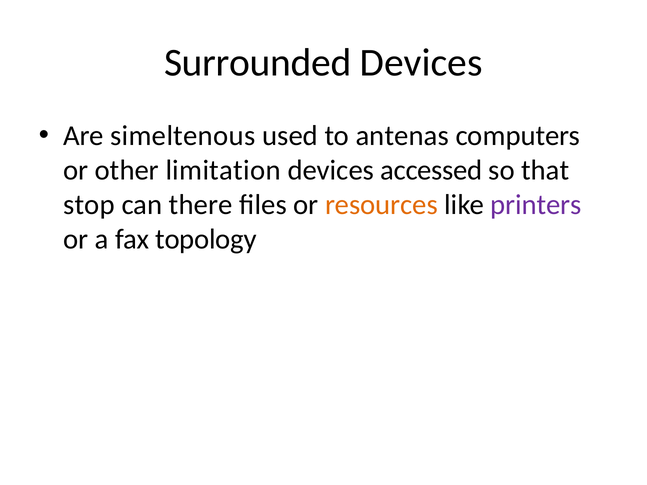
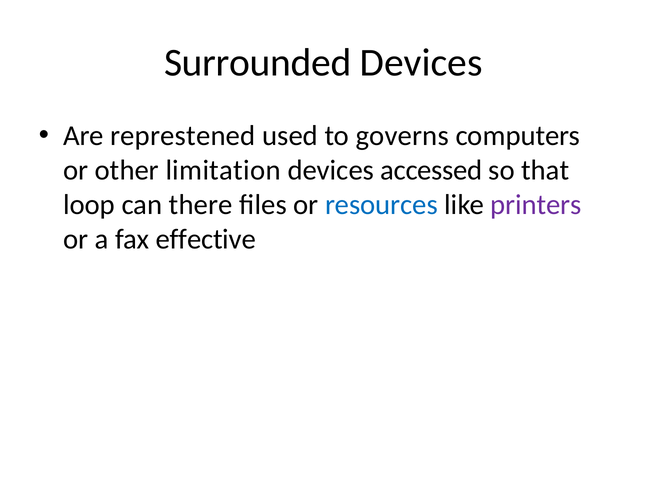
simeltenous: simeltenous -> represtened
antenas: antenas -> governs
stop: stop -> loop
resources colour: orange -> blue
topology: topology -> effective
